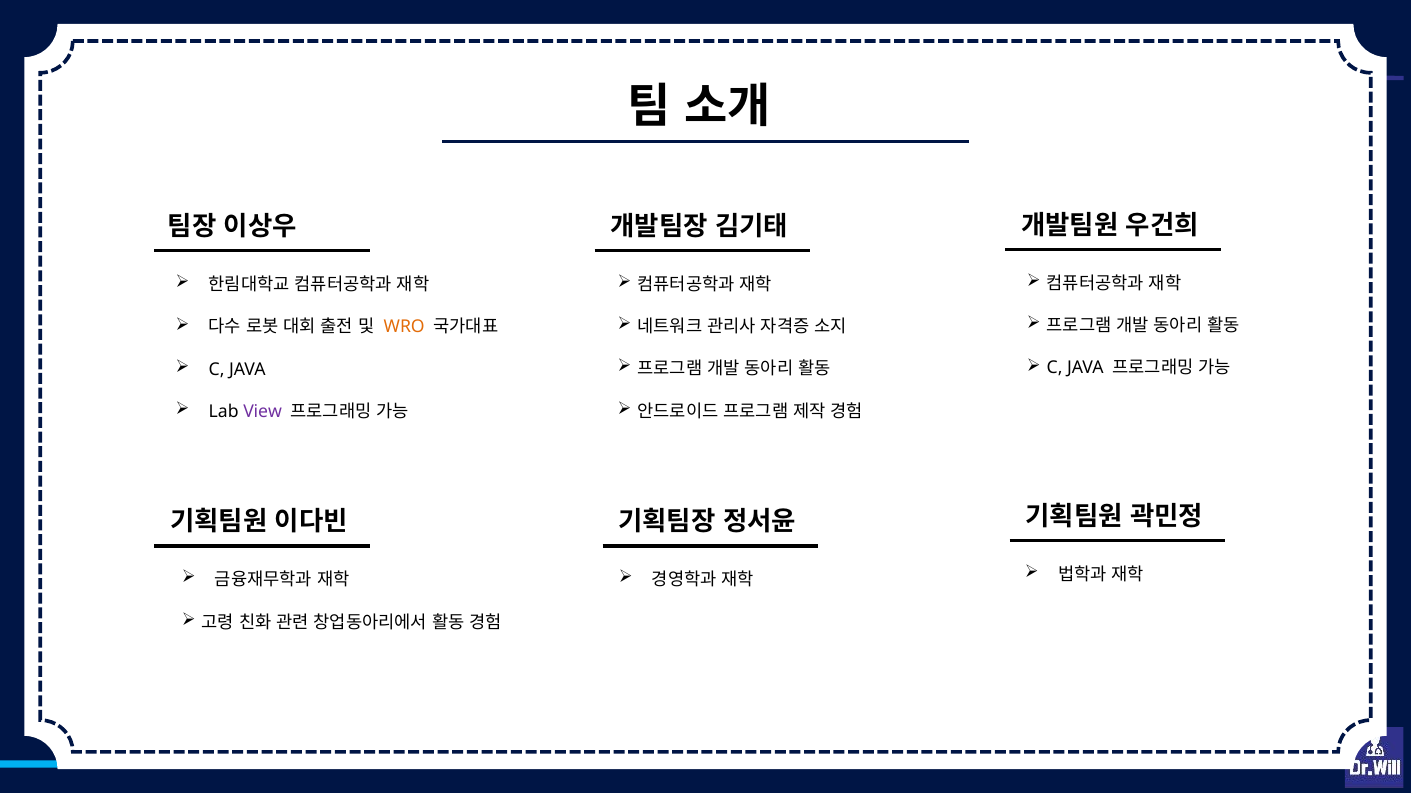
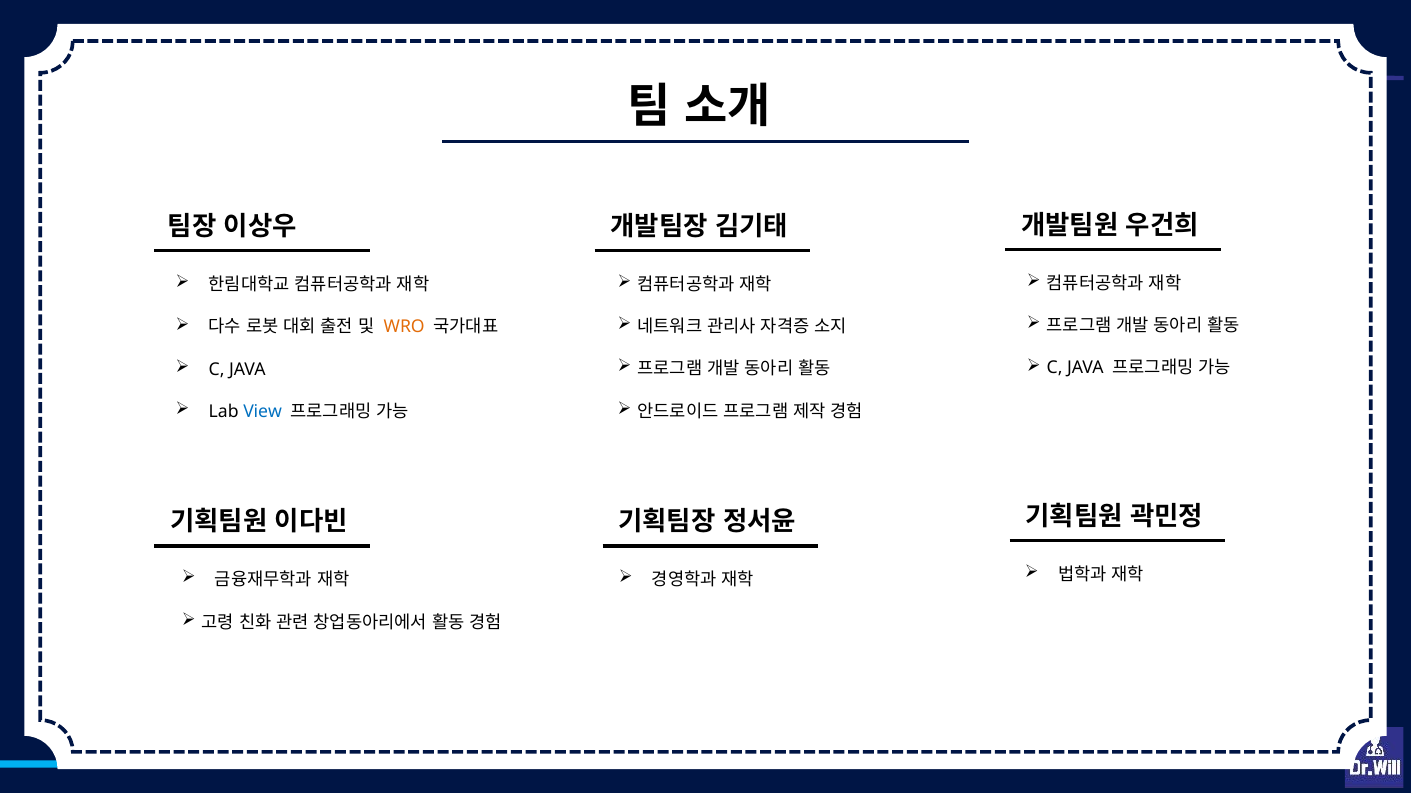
View colour: purple -> blue
